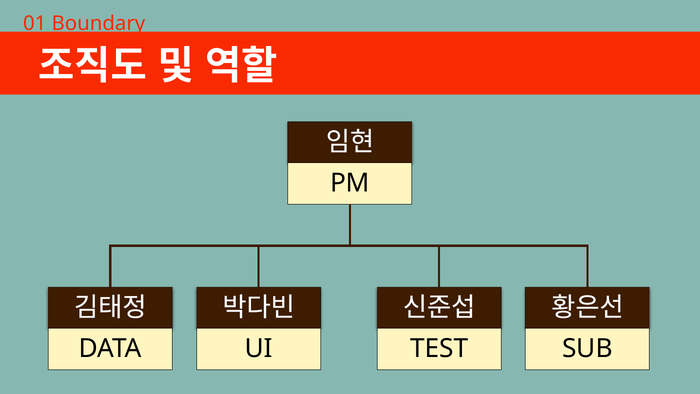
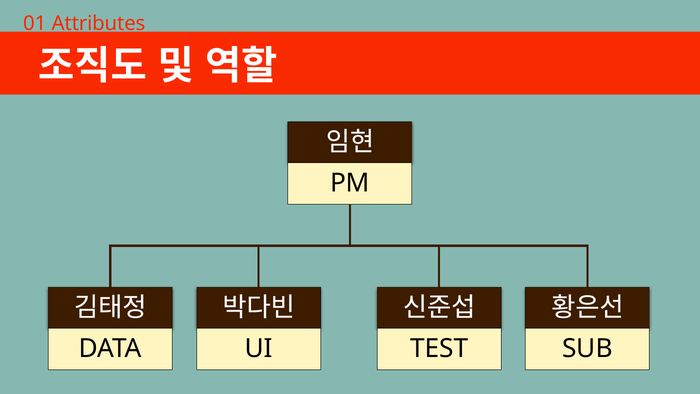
Boundary: Boundary -> Attributes
